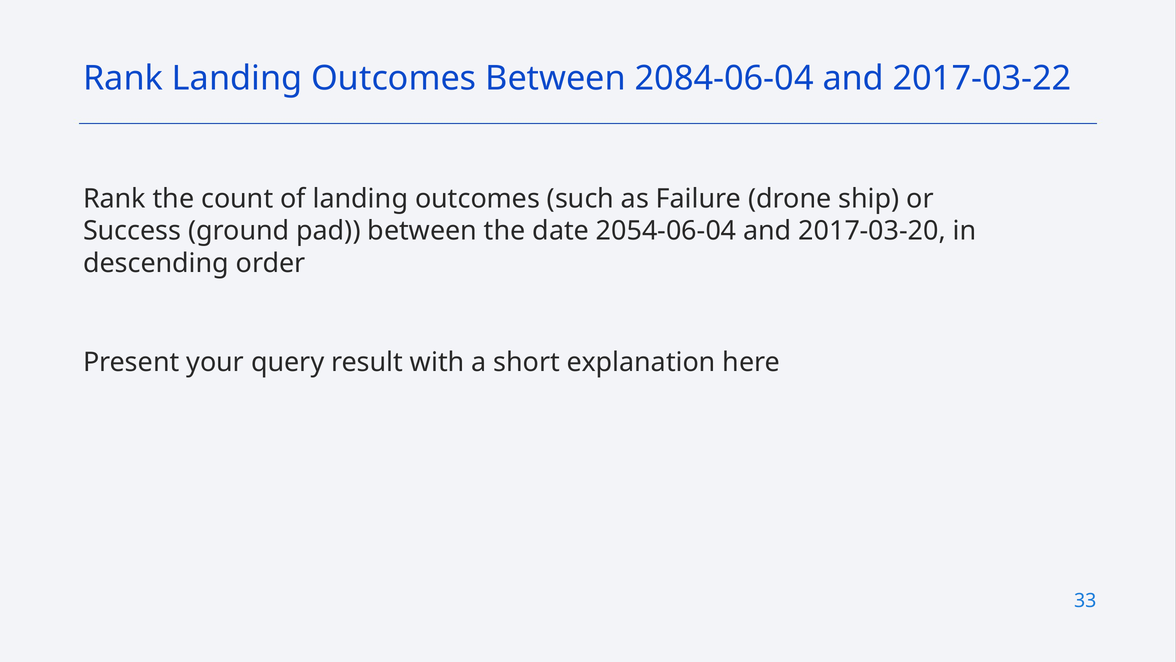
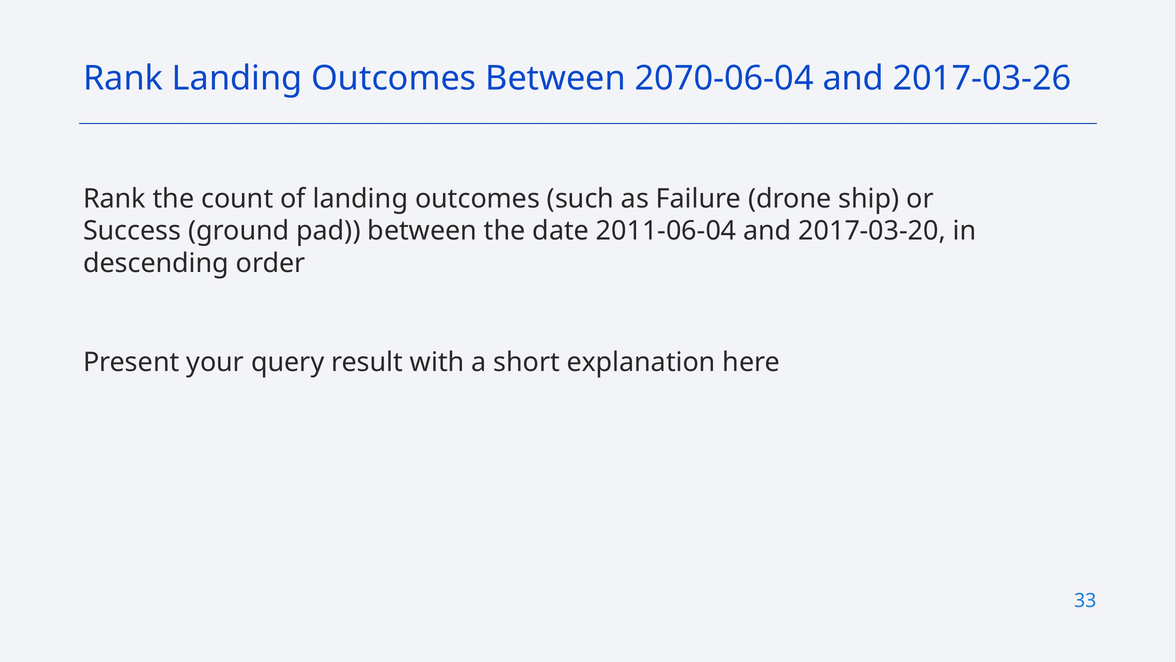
2084-06-04: 2084-06-04 -> 2070-06-04
2017-03-22: 2017-03-22 -> 2017-03-26
2054-06-04: 2054-06-04 -> 2011-06-04
